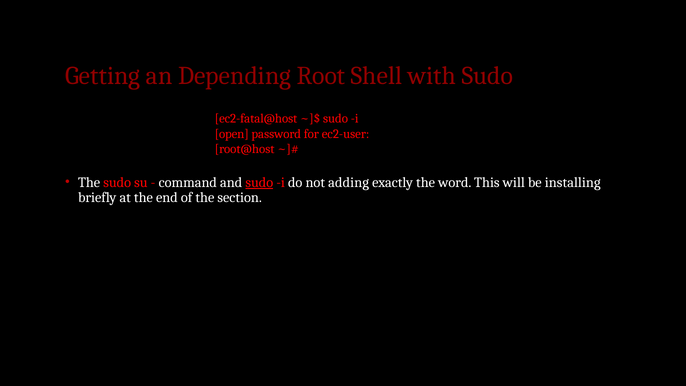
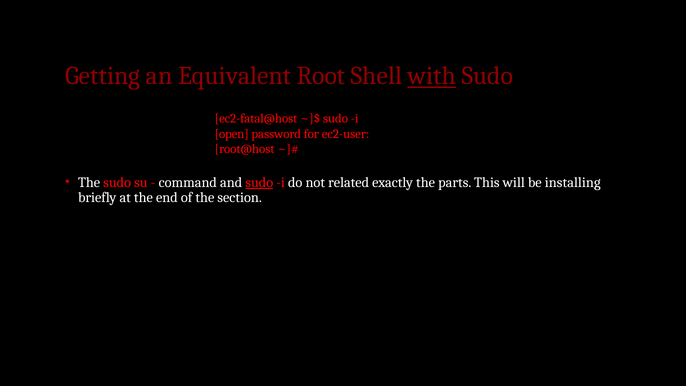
Depending: Depending -> Equivalent
with underline: none -> present
adding: adding -> related
word: word -> parts
